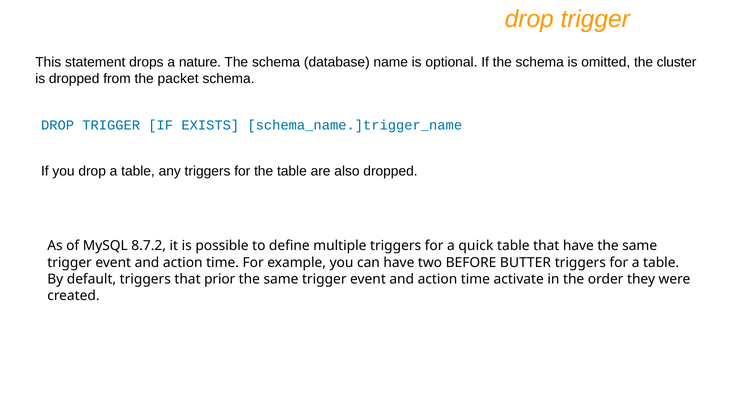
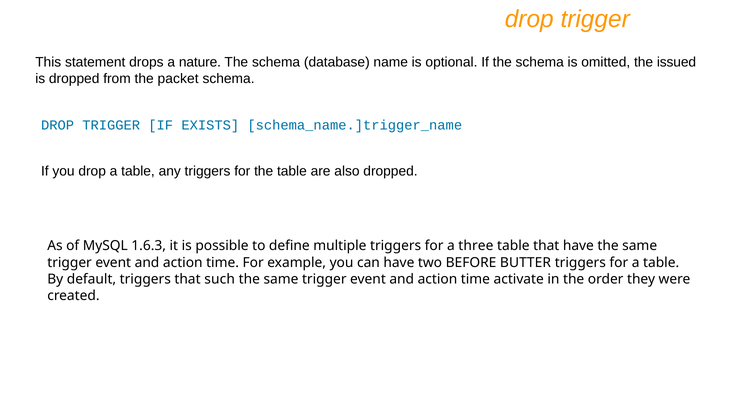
cluster: cluster -> issued
8.7.2: 8.7.2 -> 1.6.3
quick: quick -> three
prior: prior -> such
